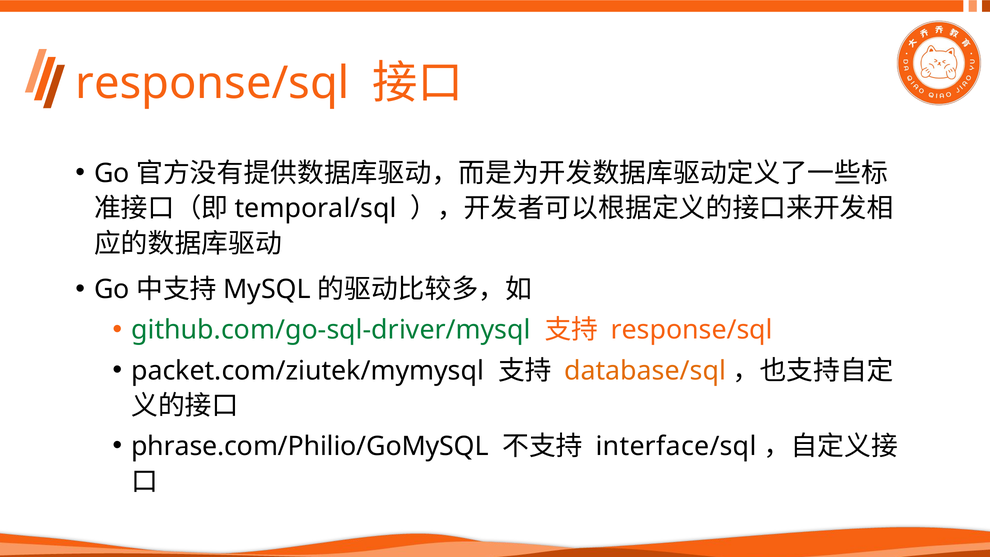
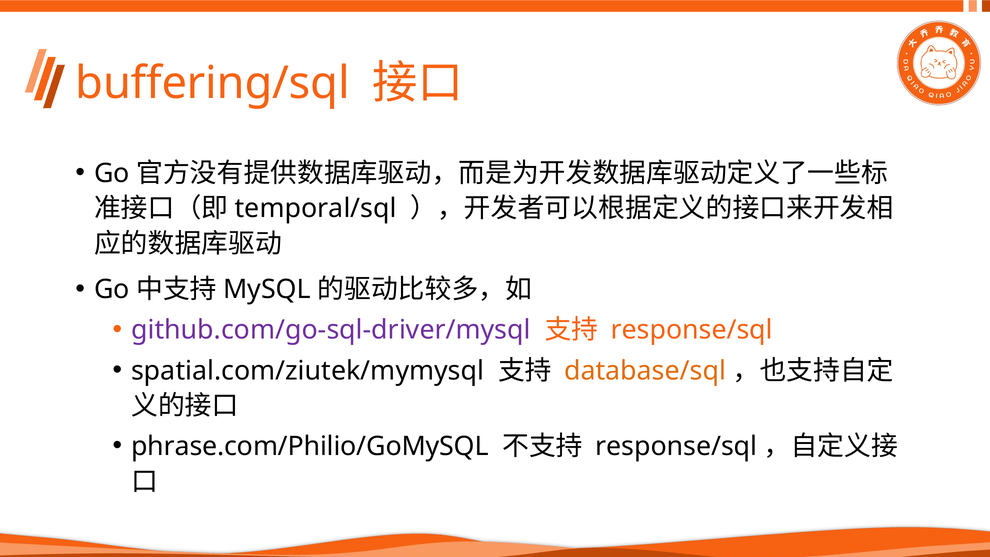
response/sql at (213, 83): response/sql -> buffering/sql
github.com/go-sql-driver/mysql colour: green -> purple
packet.com/ziutek/mymysql: packet.com/ziutek/mymysql -> spatial.com/ziutek/mymysql
interface/sql at (676, 446): interface/sql -> response/sql
